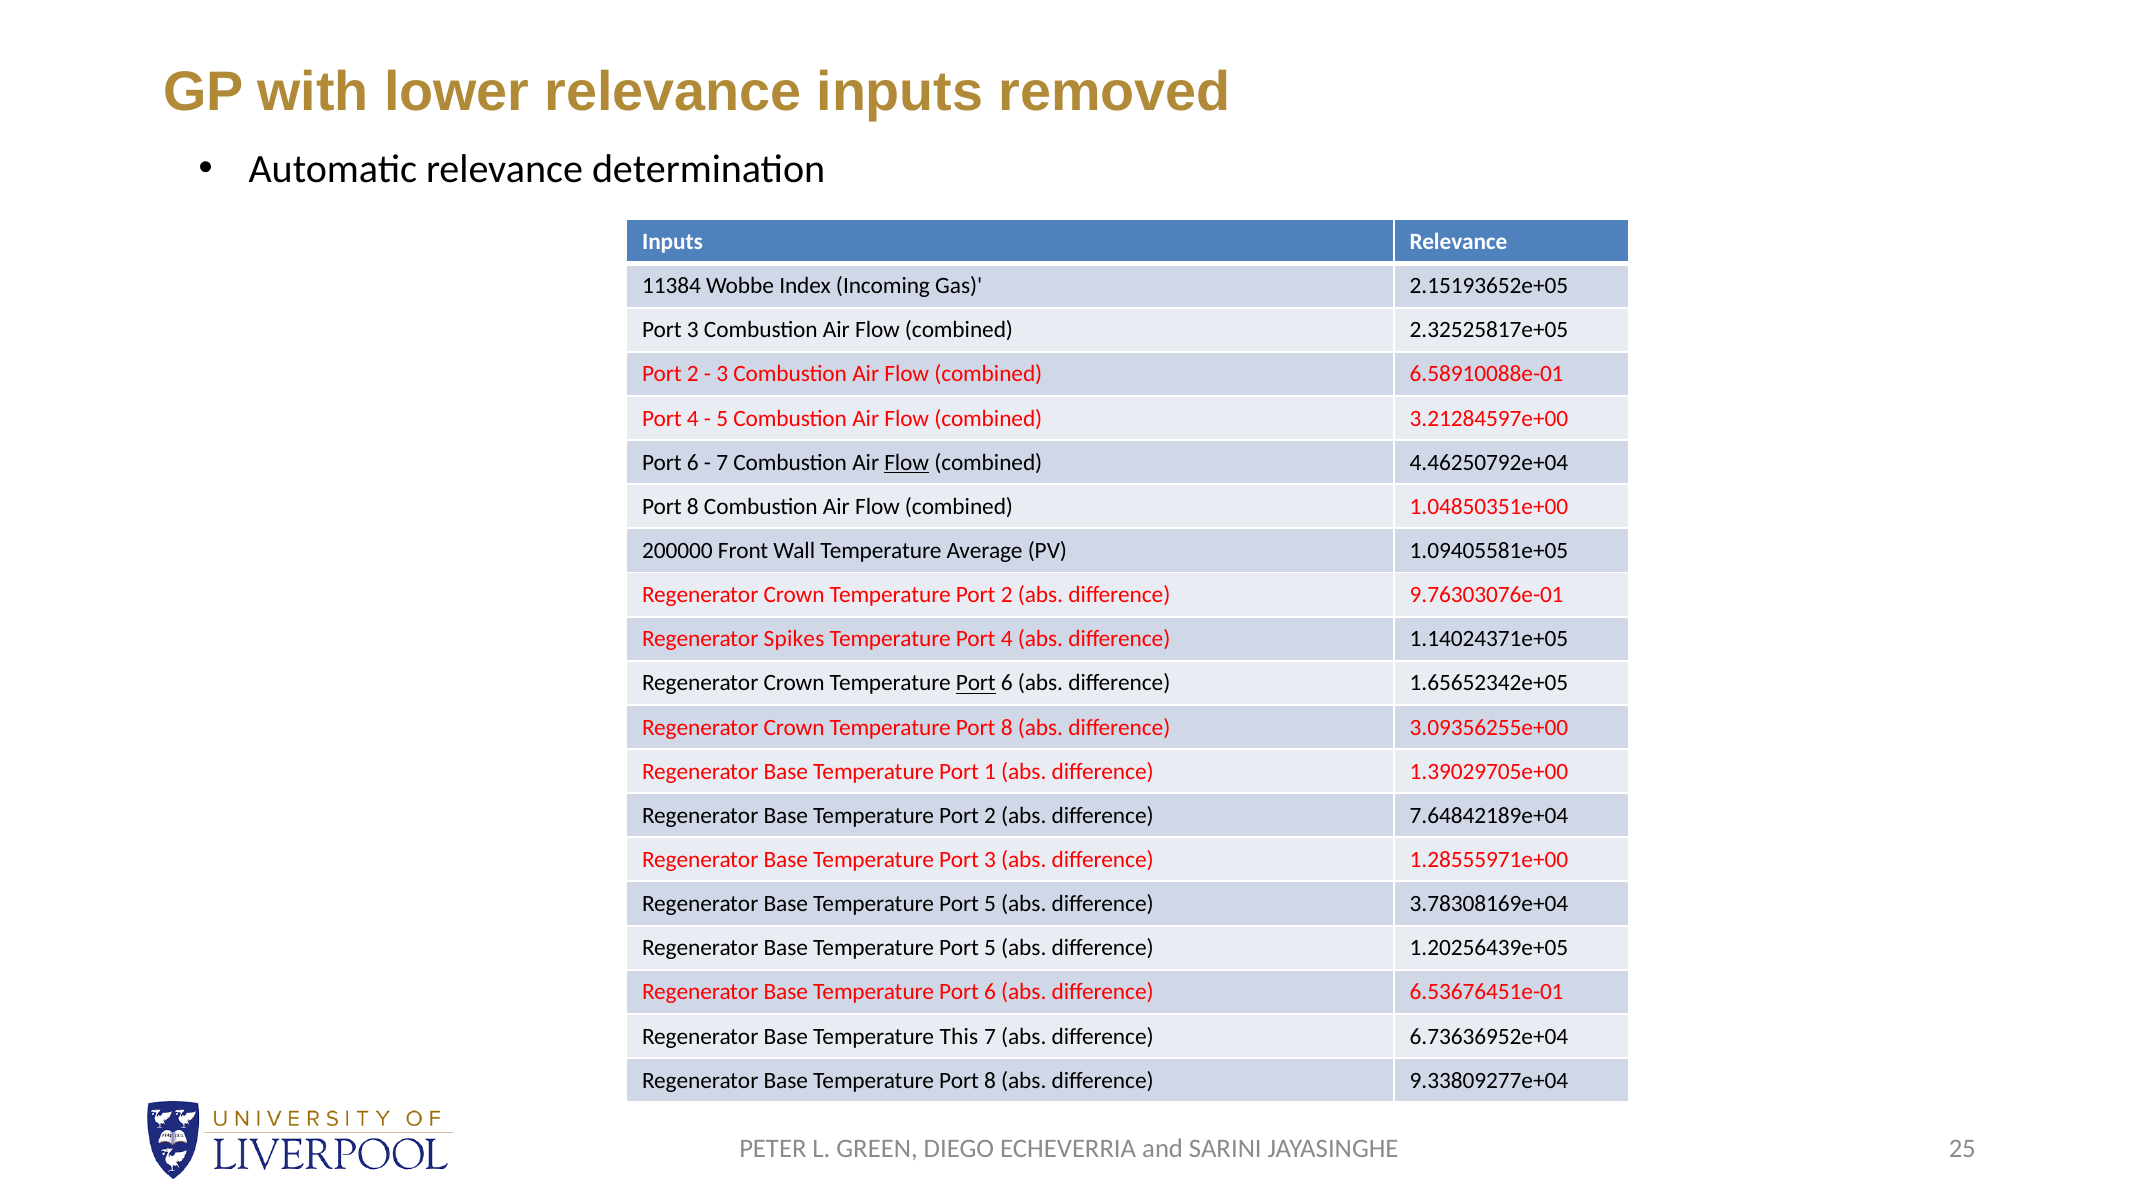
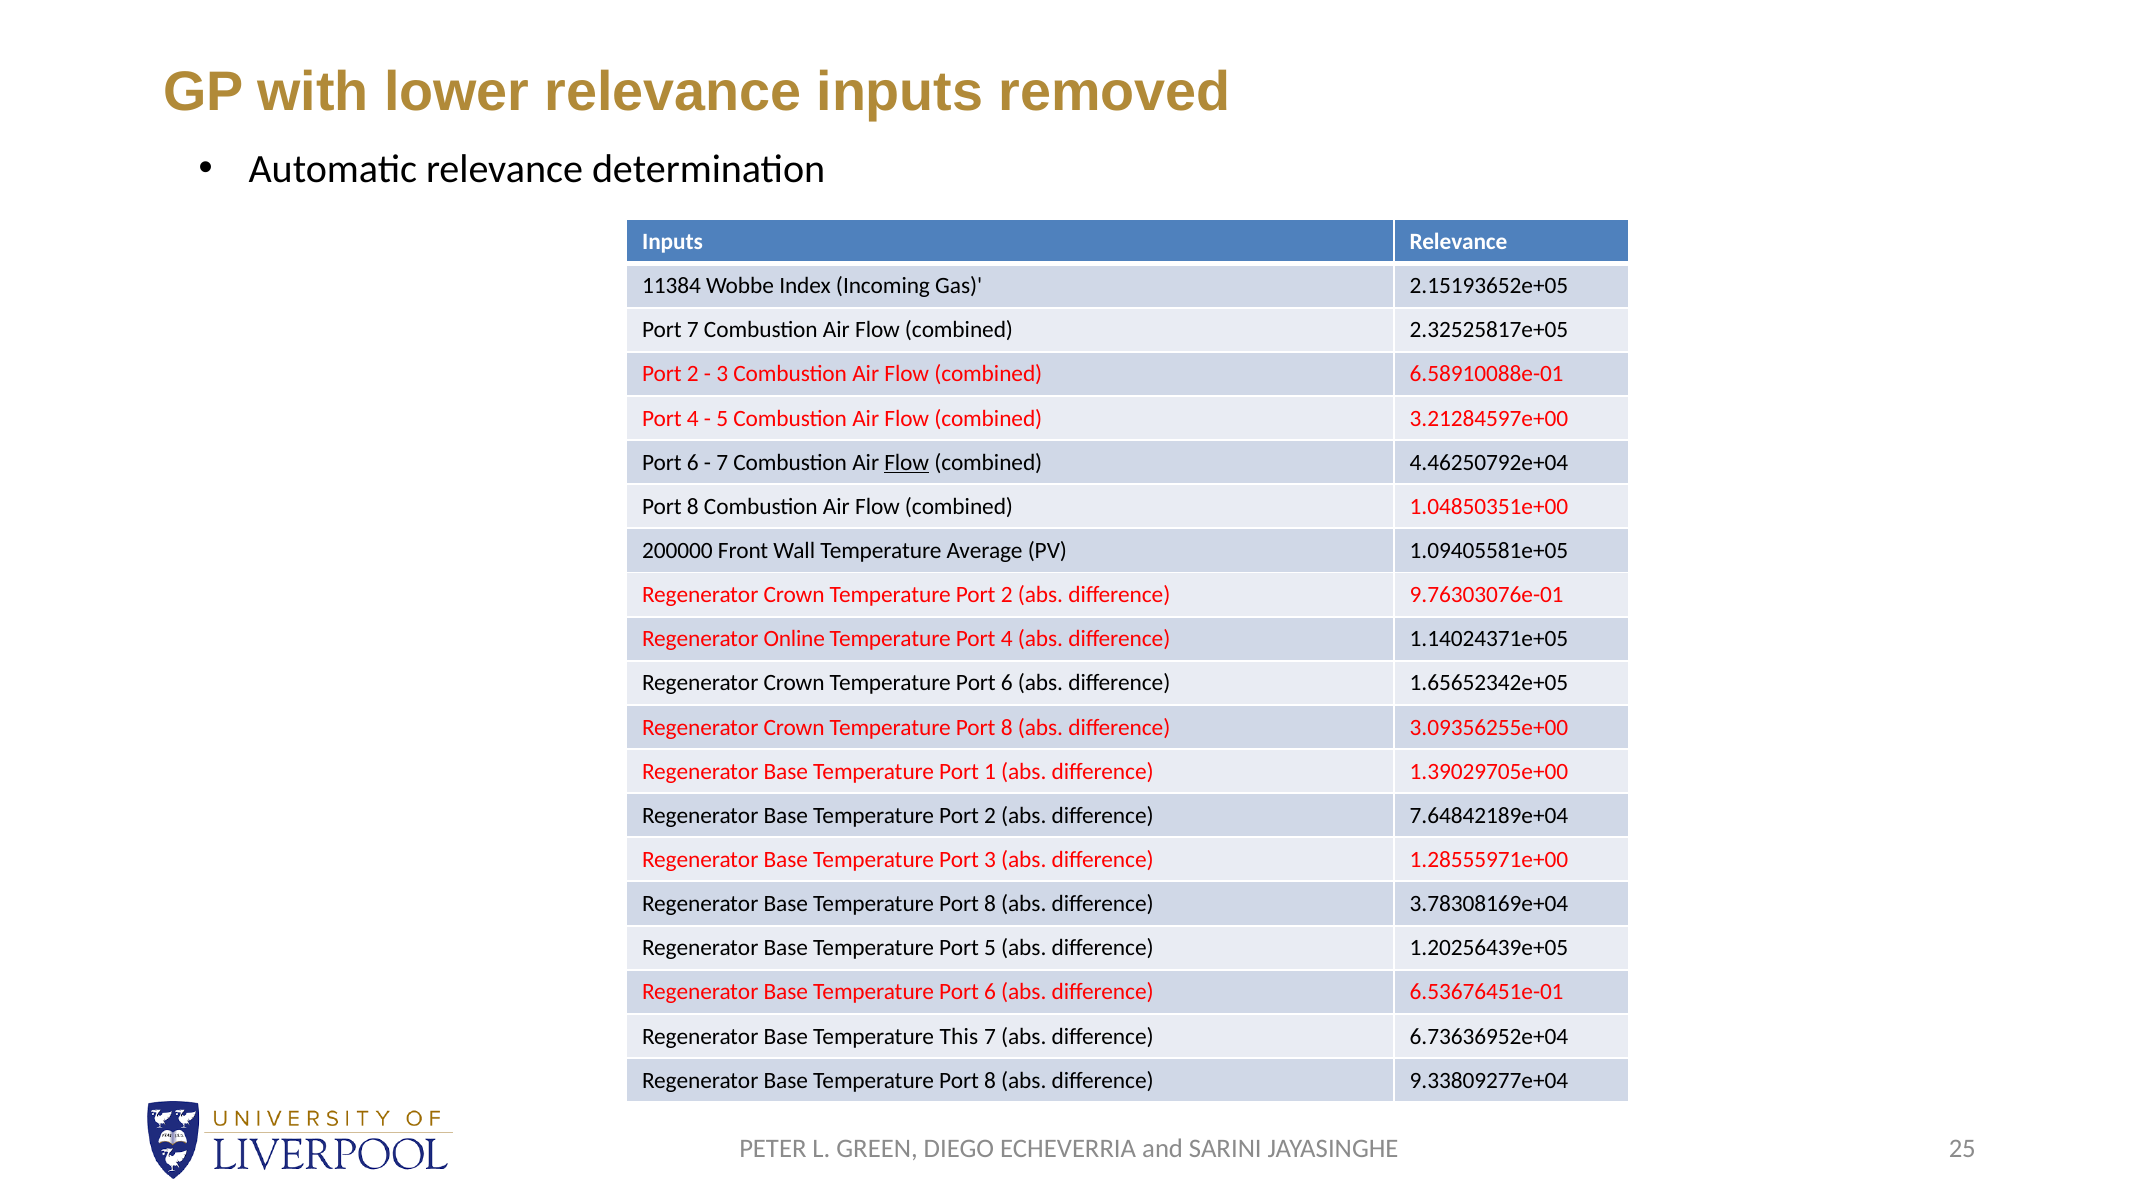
3 at (693, 330): 3 -> 7
Spikes: Spikes -> Online
Port at (976, 683) underline: present -> none
5 at (990, 904): 5 -> 8
